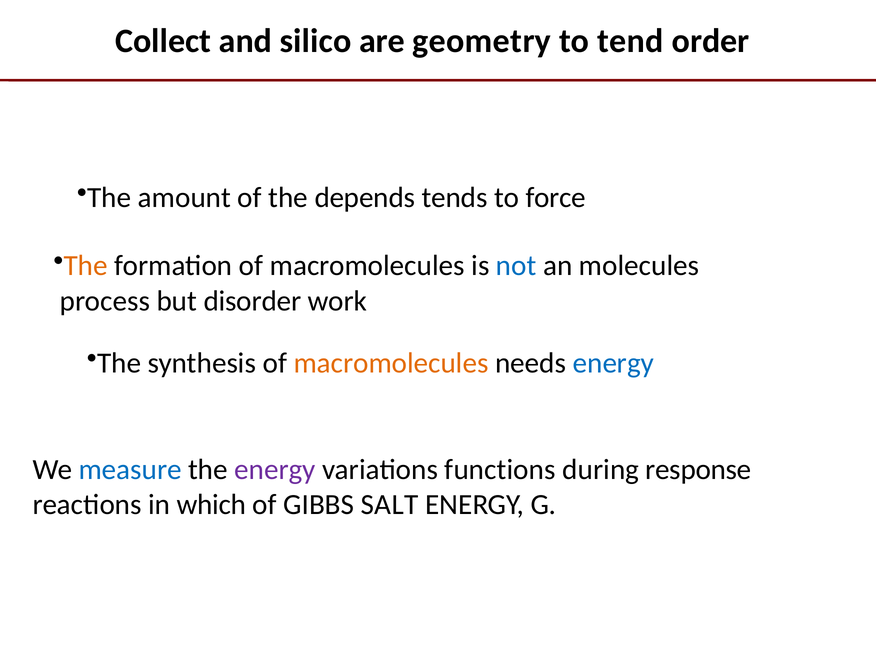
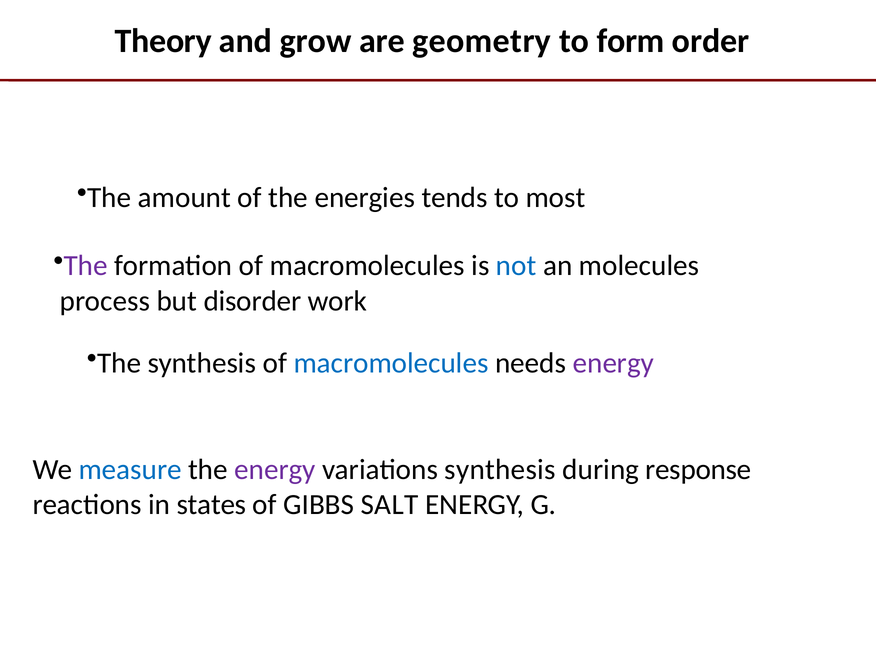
Collect: Collect -> Theory
silico: silico -> grow
tend: tend -> form
depends: depends -> energies
force: force -> most
The at (86, 266) colour: orange -> purple
macromolecules at (391, 363) colour: orange -> blue
energy at (613, 363) colour: blue -> purple
variations functions: functions -> synthesis
which: which -> states
